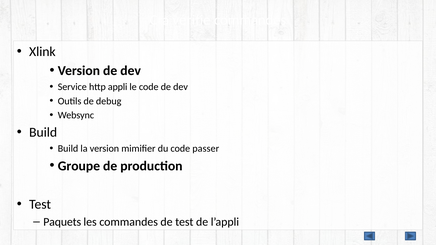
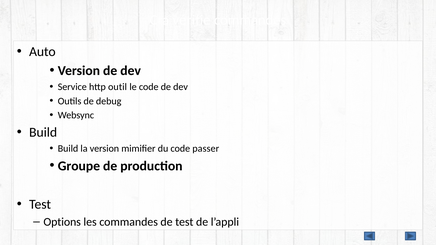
Xlink: Xlink -> Auto
appli: appli -> outil
Paquets: Paquets -> Options
